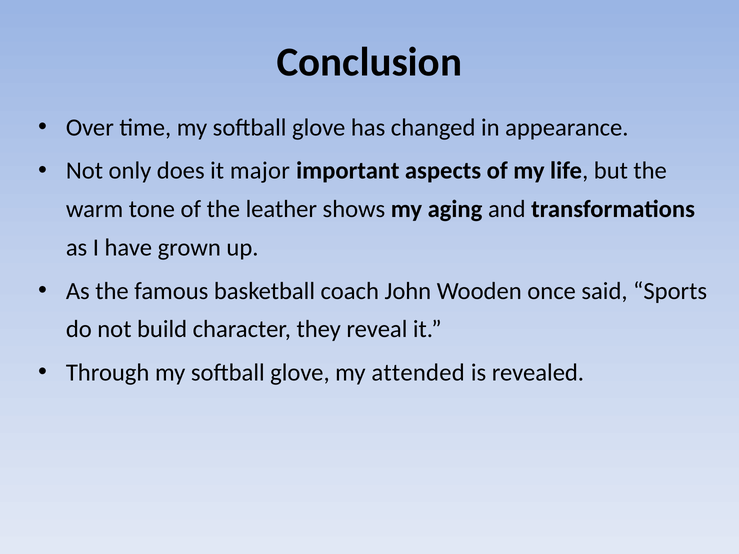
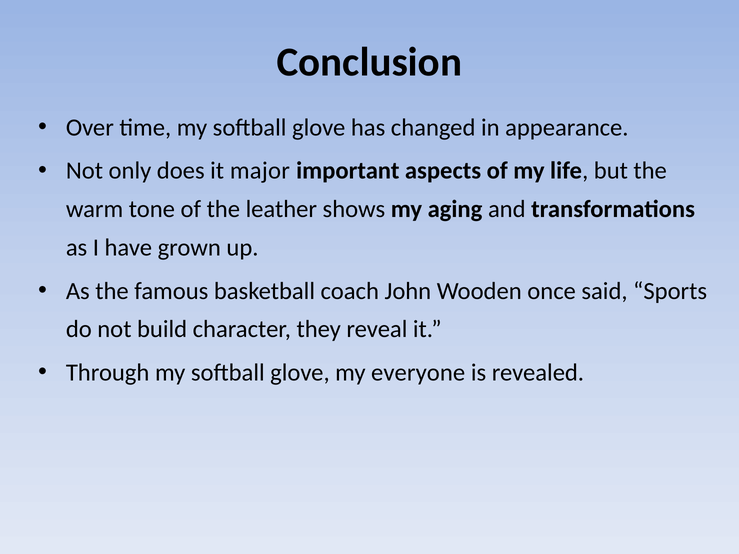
attended: attended -> everyone
